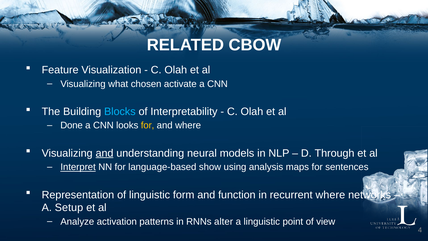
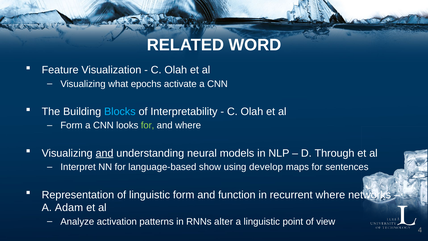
CBOW: CBOW -> WORD
chosen: chosen -> epochs
Done at (72, 125): Done -> Form
for at (148, 125) colour: yellow -> light green
Interpret underline: present -> none
analysis: analysis -> develop
Setup: Setup -> Adam
